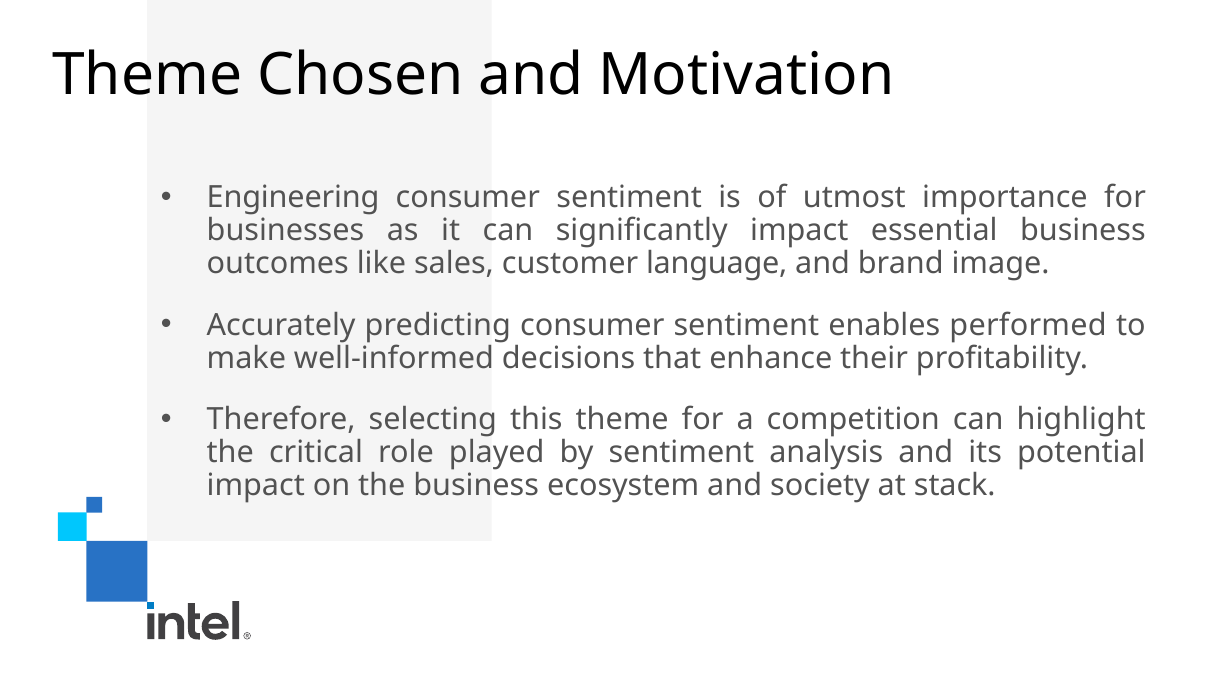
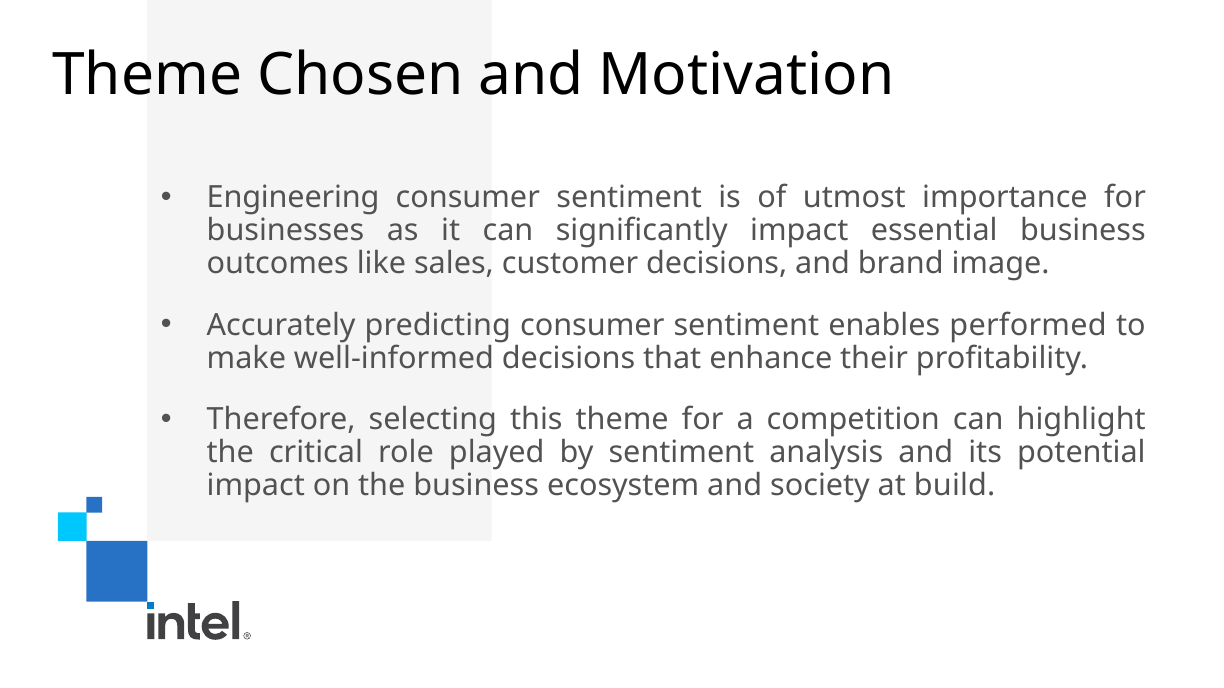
customer language: language -> decisions
stack: stack -> build
